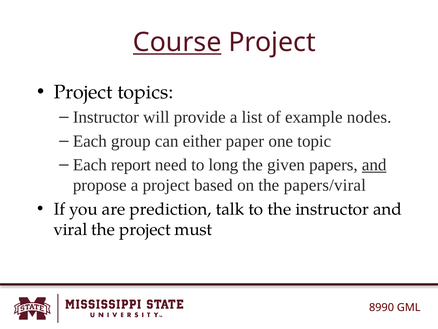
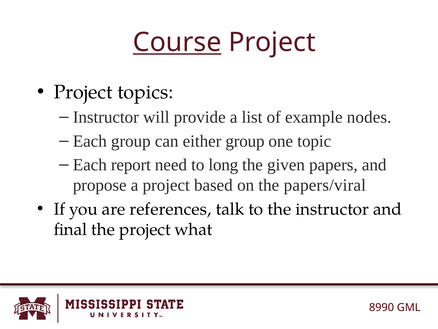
either paper: paper -> group
and at (374, 165) underline: present -> none
prediction: prediction -> references
viral: viral -> final
must: must -> what
